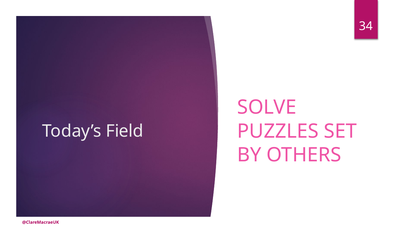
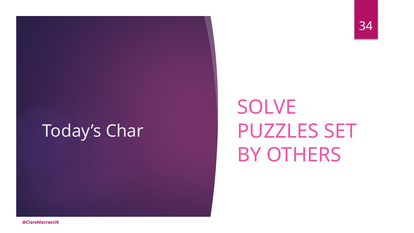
Field: Field -> Char
